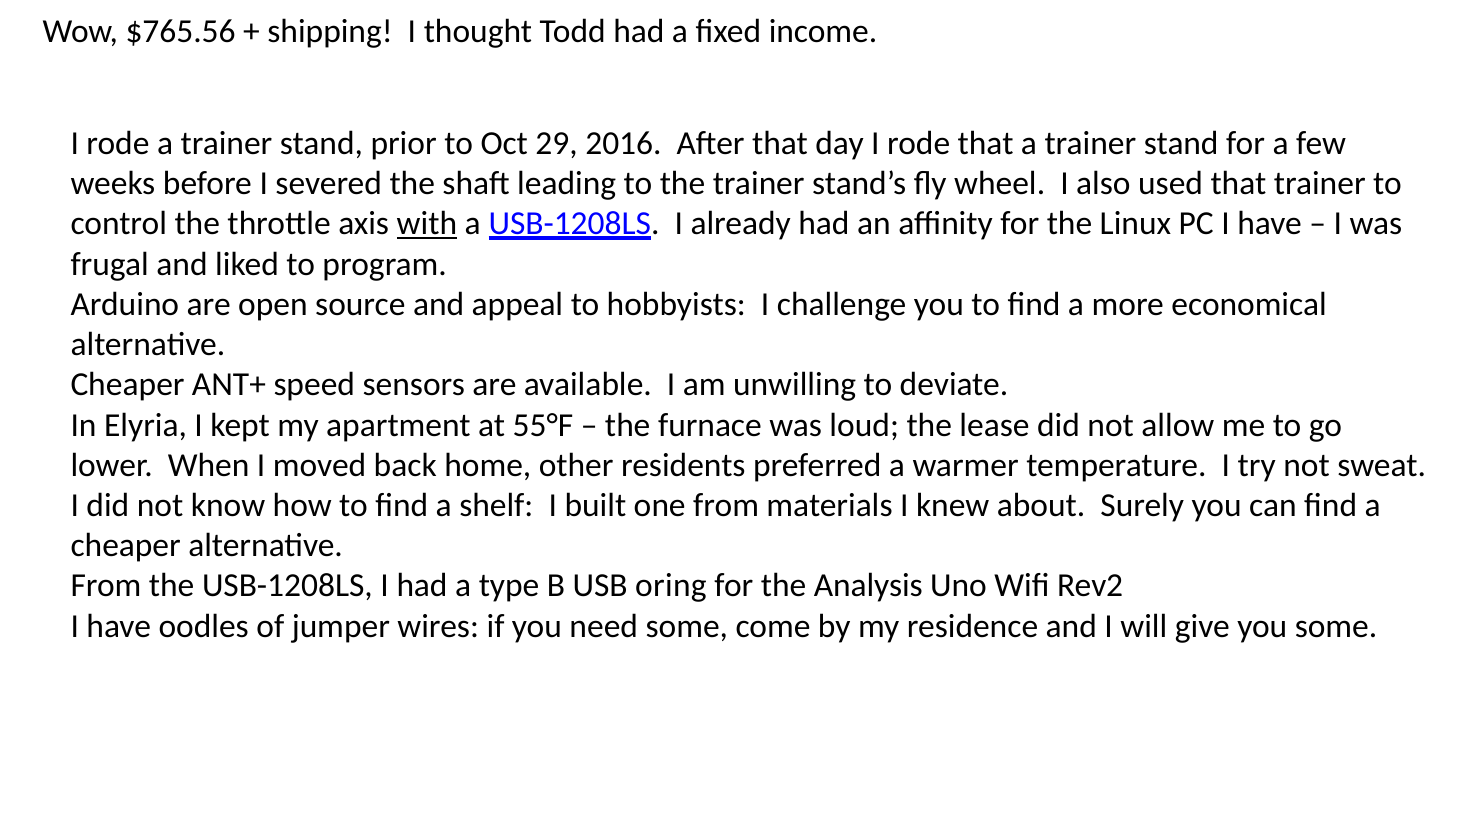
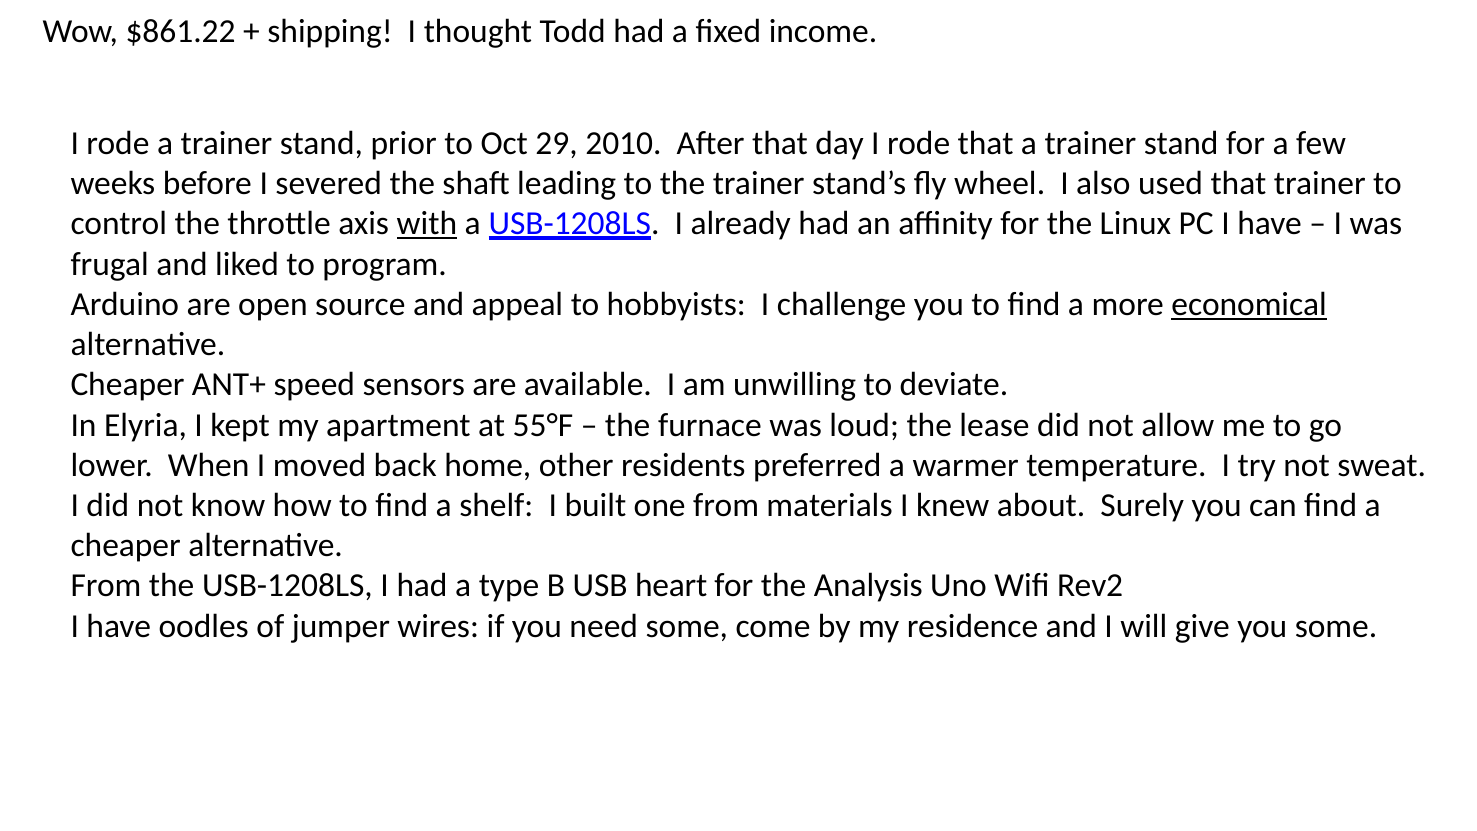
$765.56: $765.56 -> $861.22
2016: 2016 -> 2010
economical underline: none -> present
oring: oring -> heart
